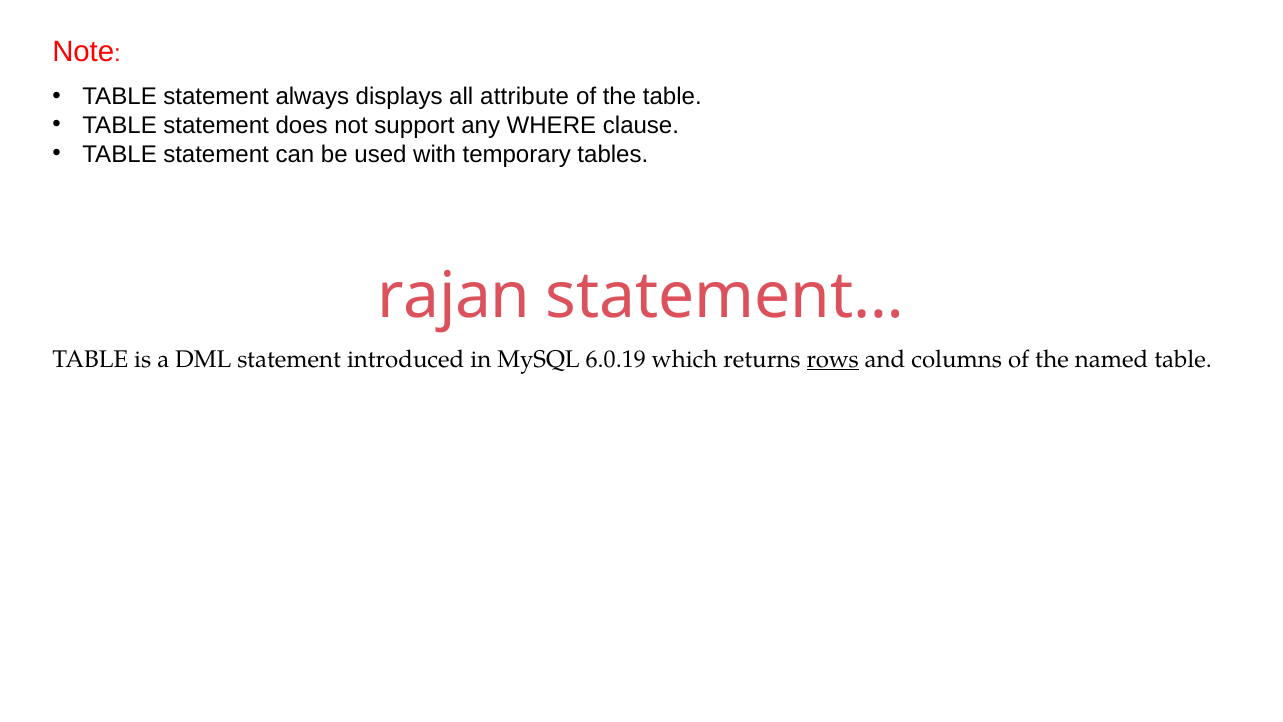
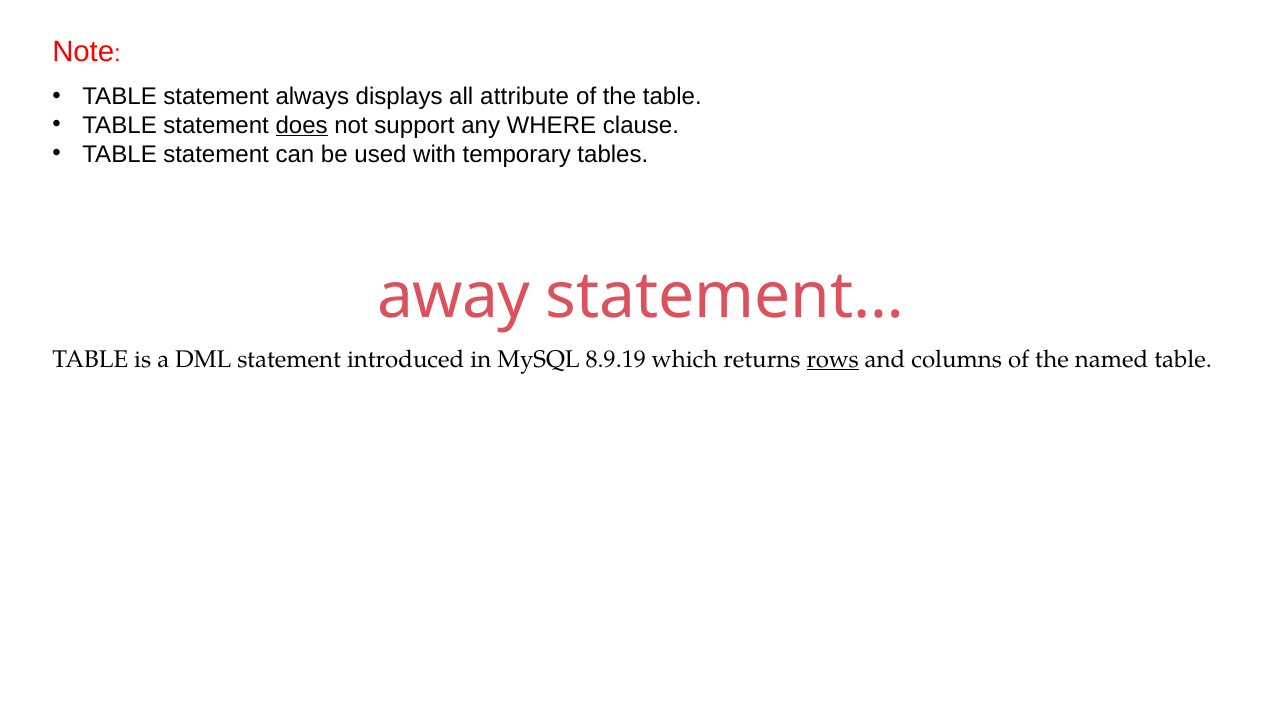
does underline: none -> present
rajan: rajan -> away
6.0.19: 6.0.19 -> 8.9.19
